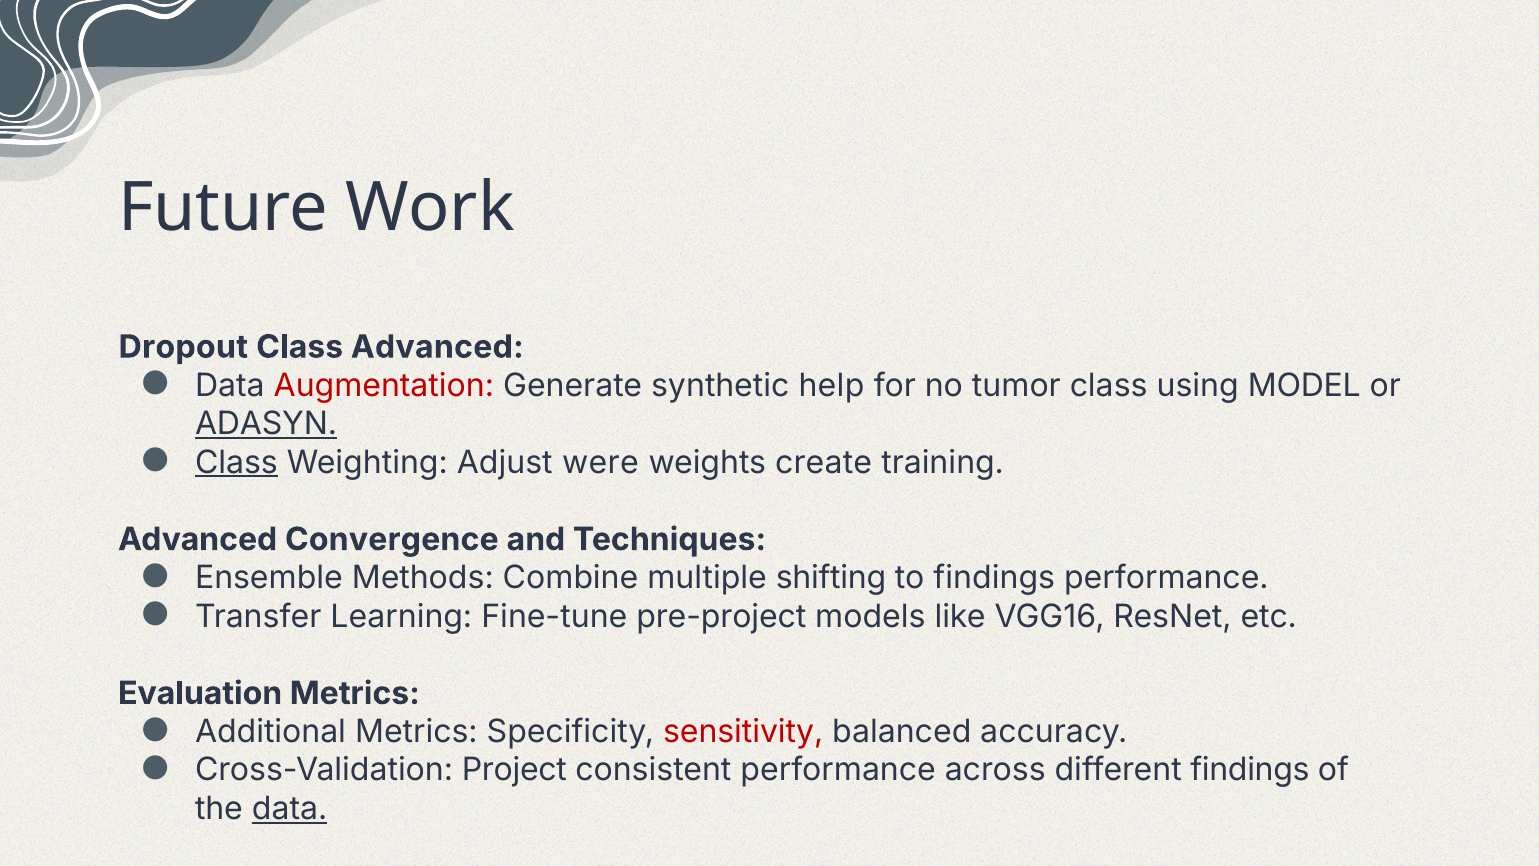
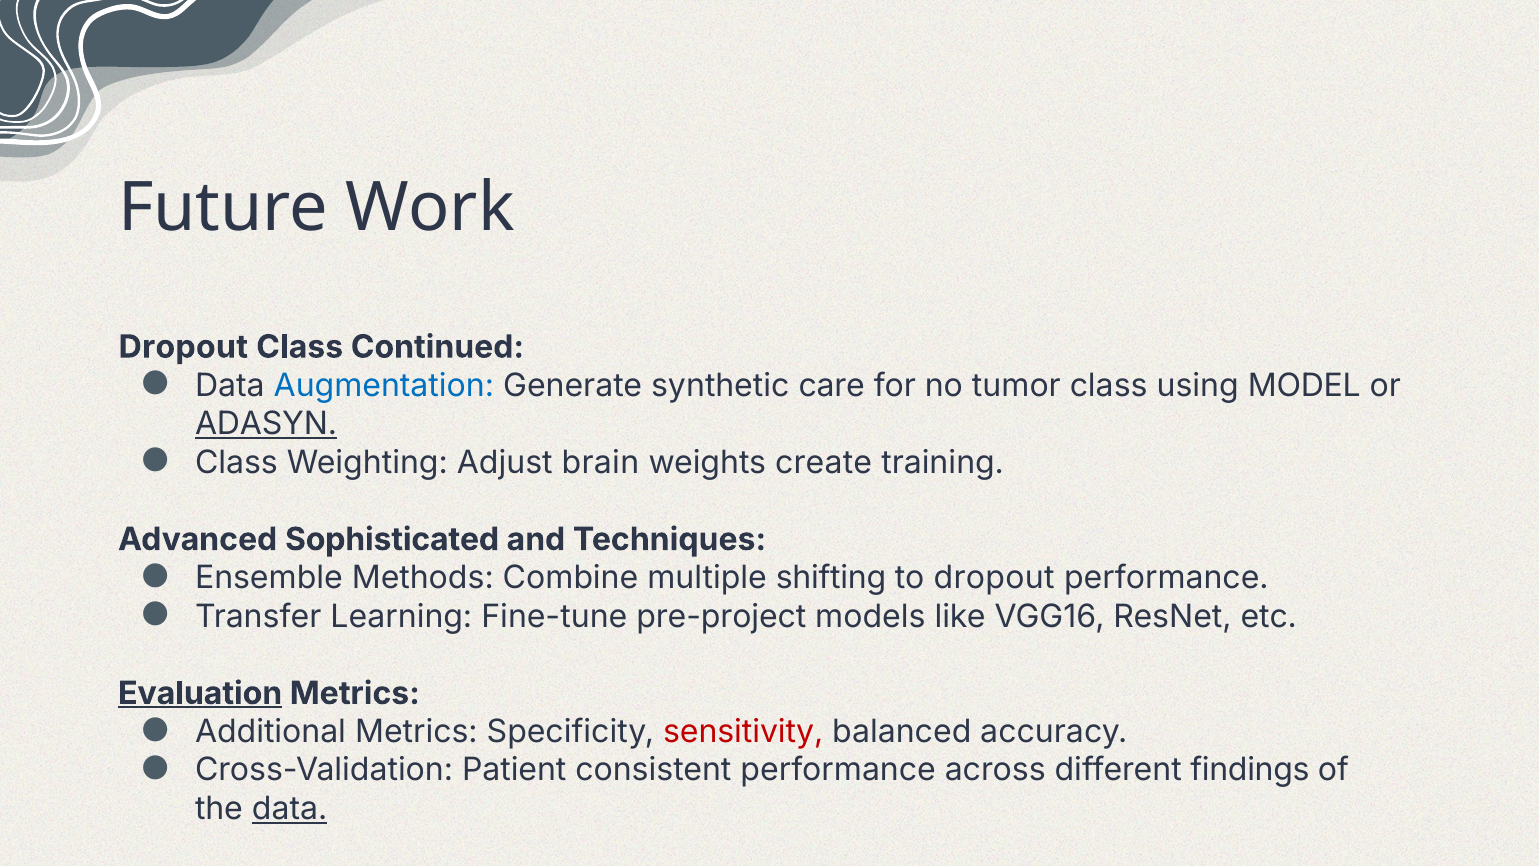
Class Advanced: Advanced -> Continued
Augmentation colour: red -> blue
help: help -> care
Class at (236, 462) underline: present -> none
were: were -> brain
Convergence: Convergence -> Sophisticated
to findings: findings -> dropout
Evaluation underline: none -> present
Project: Project -> Patient
